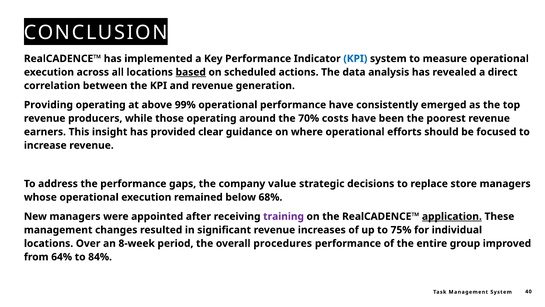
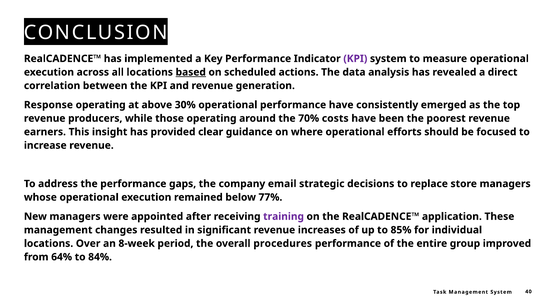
KPI at (355, 59) colour: blue -> purple
Providing: Providing -> Response
99%: 99% -> 30%
value: value -> email
68%: 68% -> 77%
application underline: present -> none
75%: 75% -> 85%
